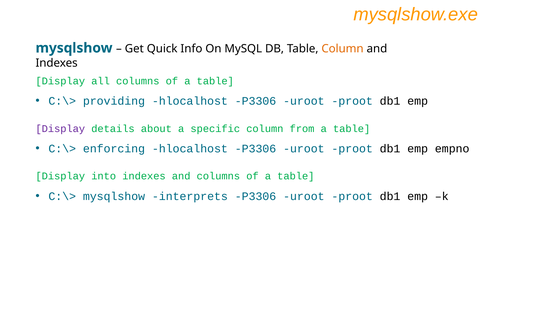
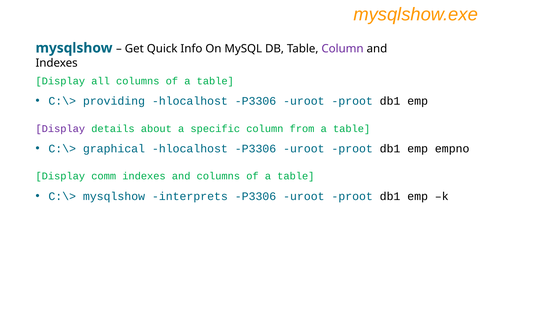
Column at (343, 49) colour: orange -> purple
enforcing: enforcing -> graphical
into: into -> comm
